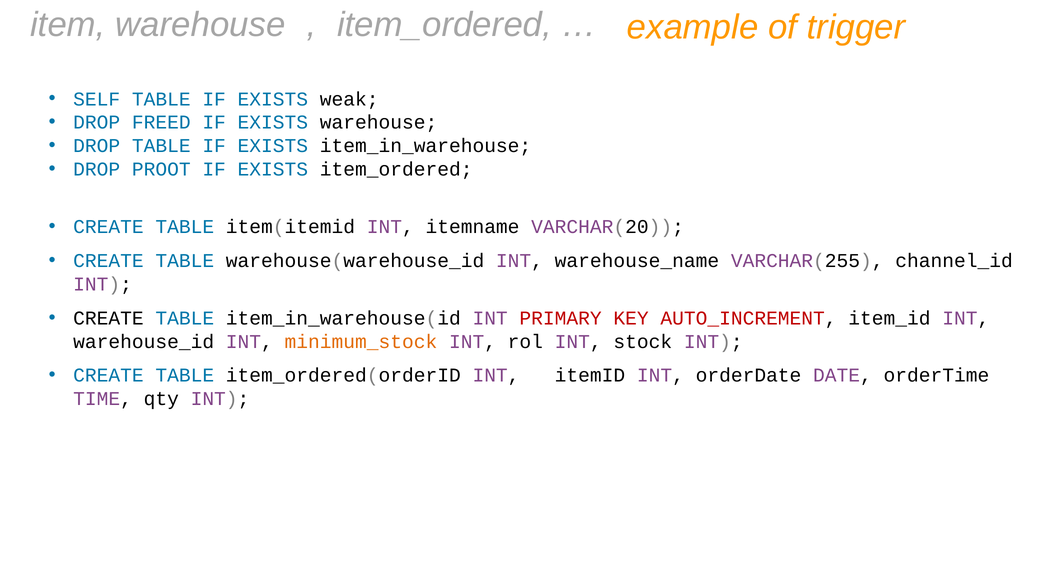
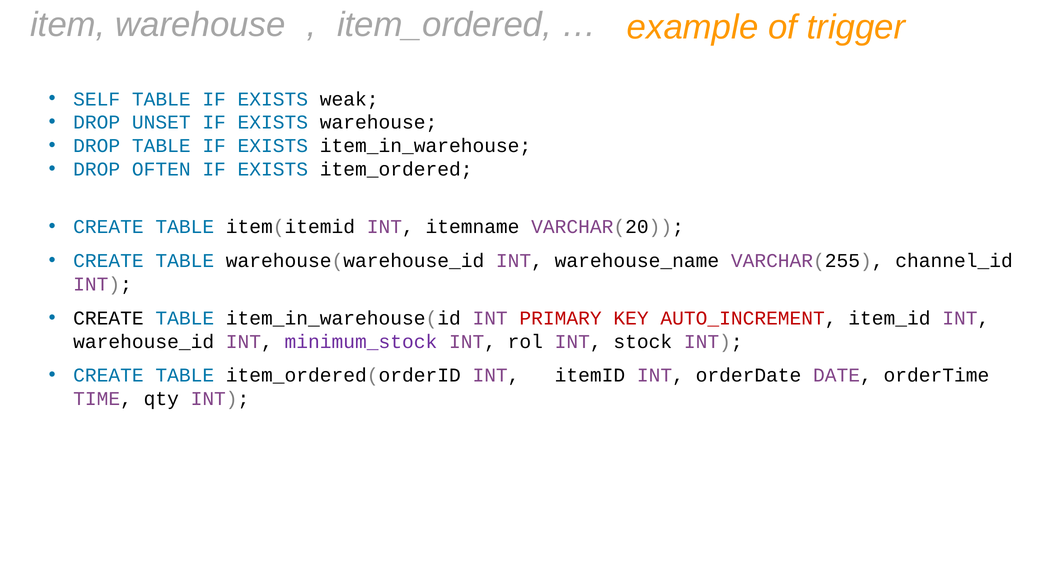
FREED: FREED -> UNSET
PROOT: PROOT -> OFTEN
minimum_stock colour: orange -> purple
